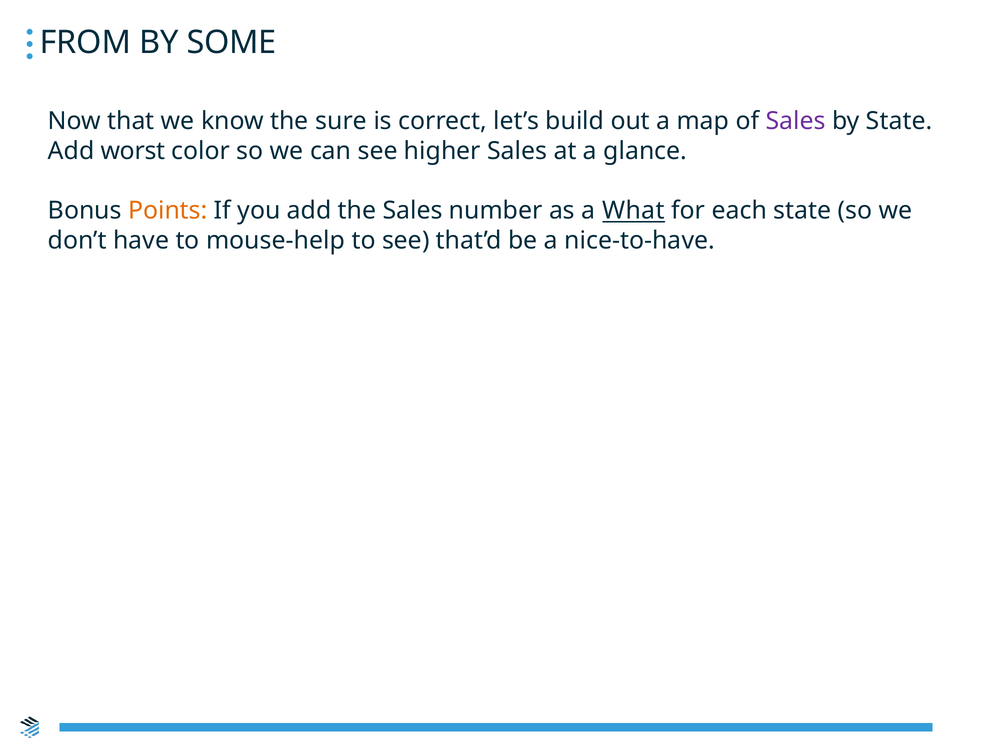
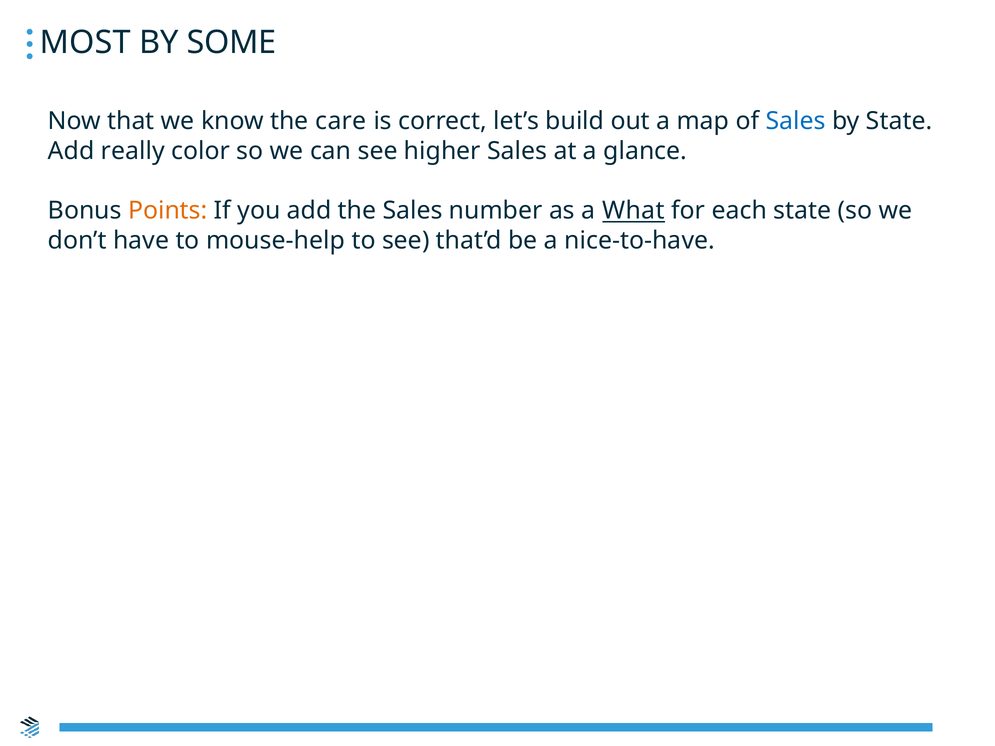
FROM: FROM -> MOST
sure: sure -> care
Sales at (796, 121) colour: purple -> blue
worst: worst -> really
